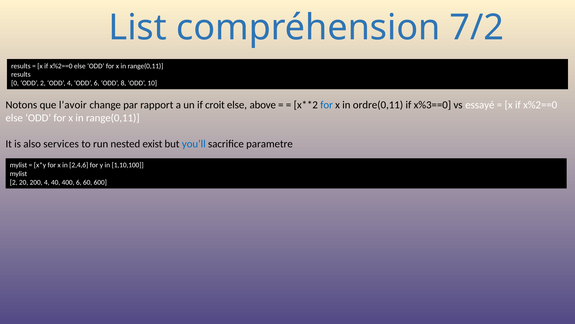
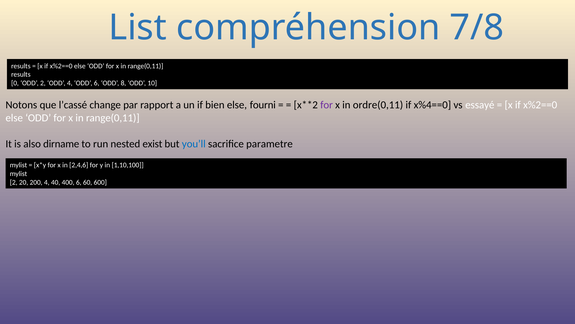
7/2: 7/2 -> 7/8
l’avoir: l’avoir -> l’cassé
croit: croit -> bien
above: above -> fourni
for at (327, 105) colour: blue -> purple
x%3==0: x%3==0 -> x%4==0
services: services -> dirname
